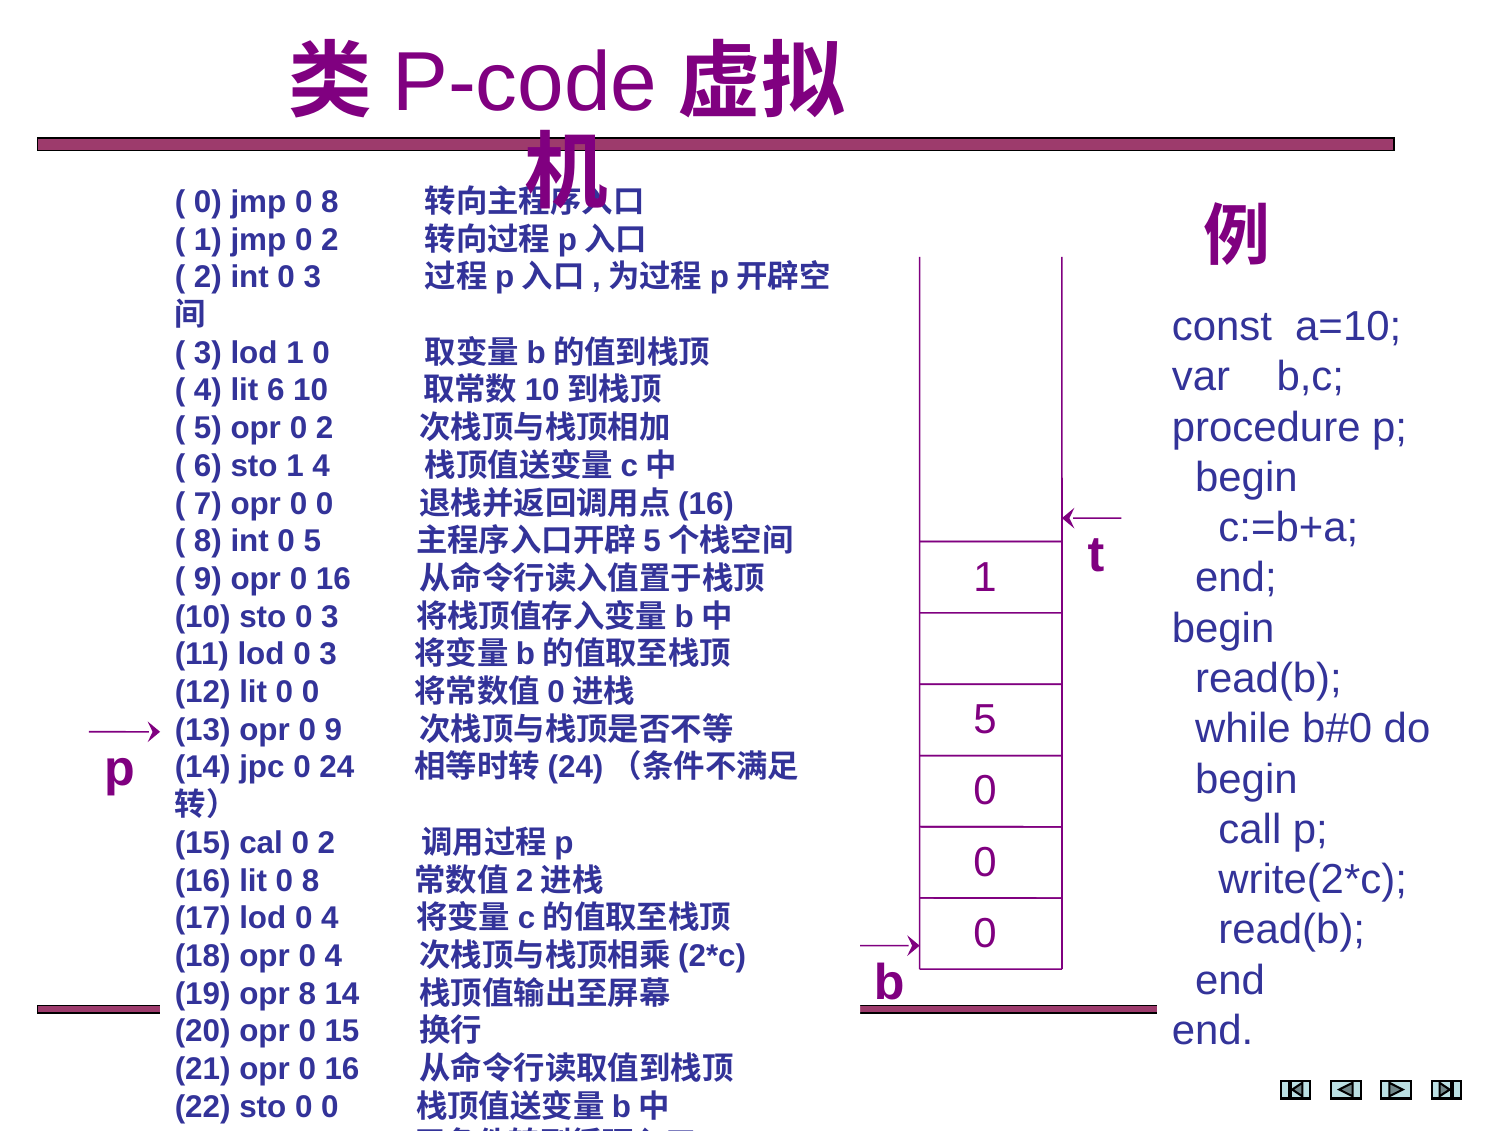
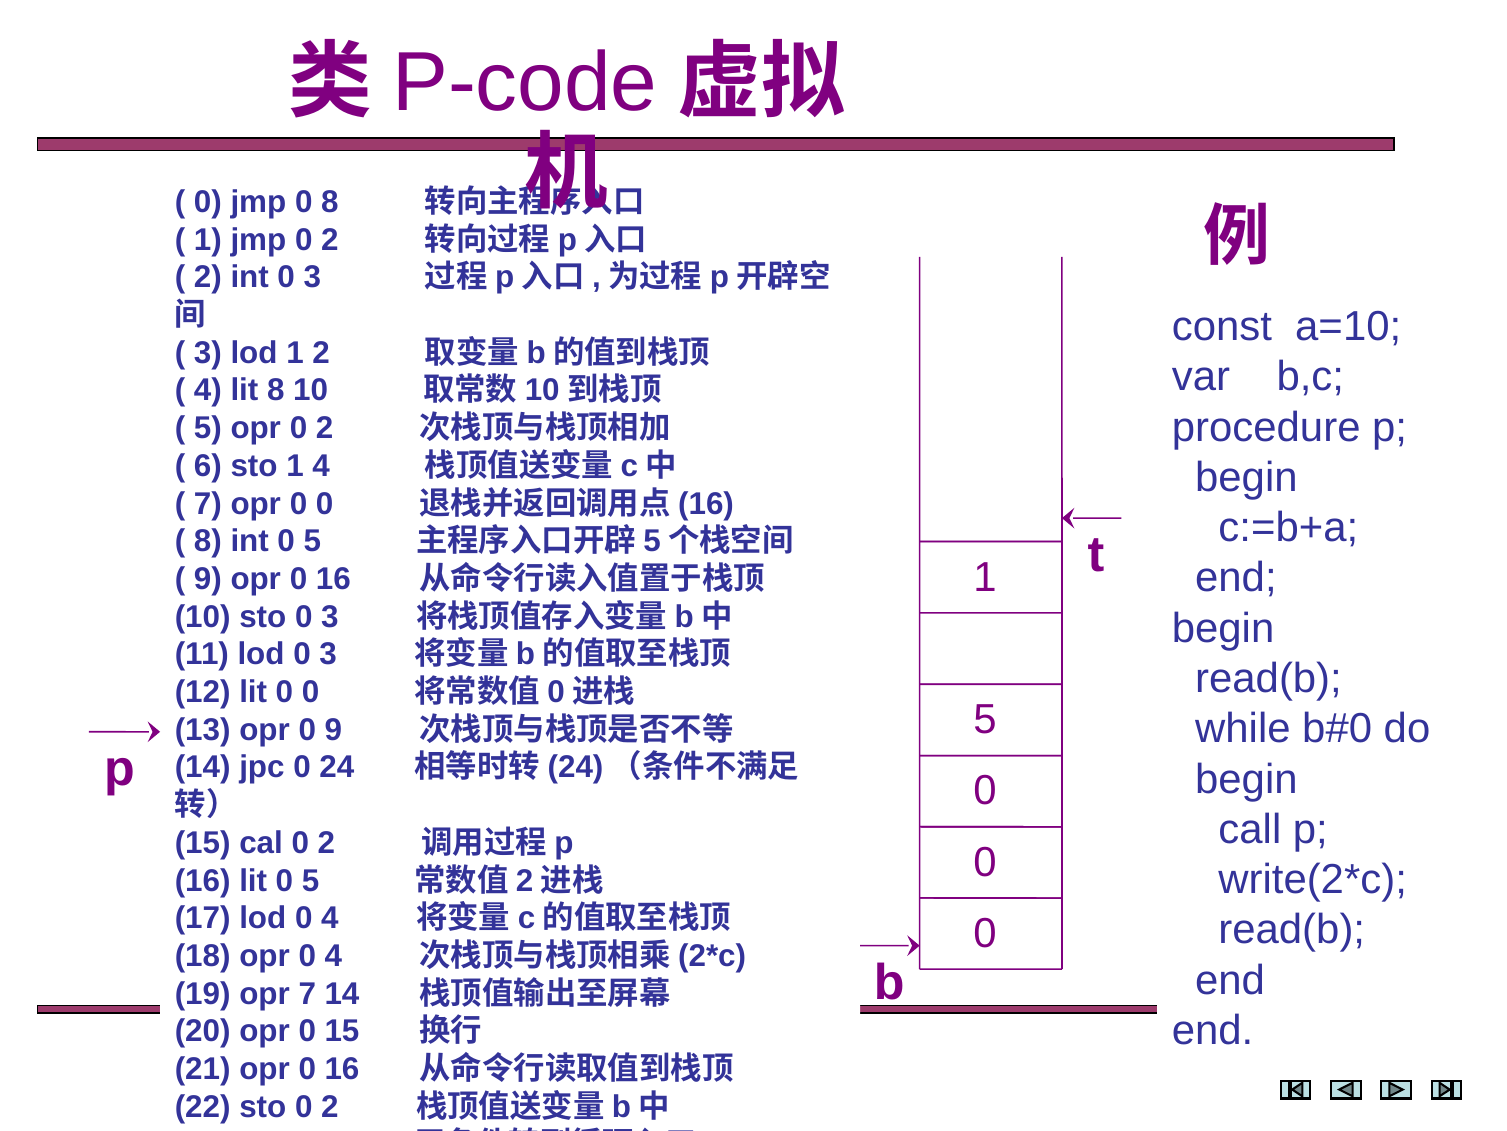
1 0: 0 -> 2
lit 6: 6 -> 8
lit 0 8: 8 -> 5
opr 8: 8 -> 7
sto 0 0: 0 -> 2
